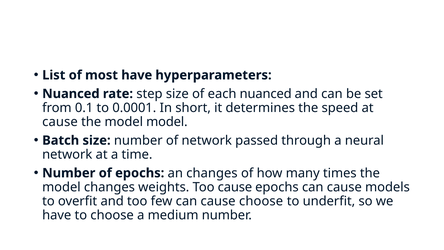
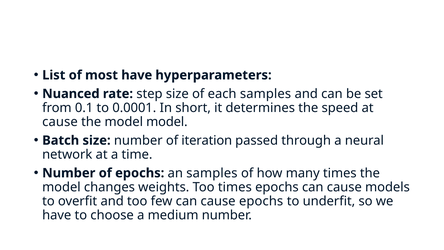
each nuanced: nuanced -> samples
of network: network -> iteration
an changes: changes -> samples
Too cause: cause -> times
cause choose: choose -> epochs
